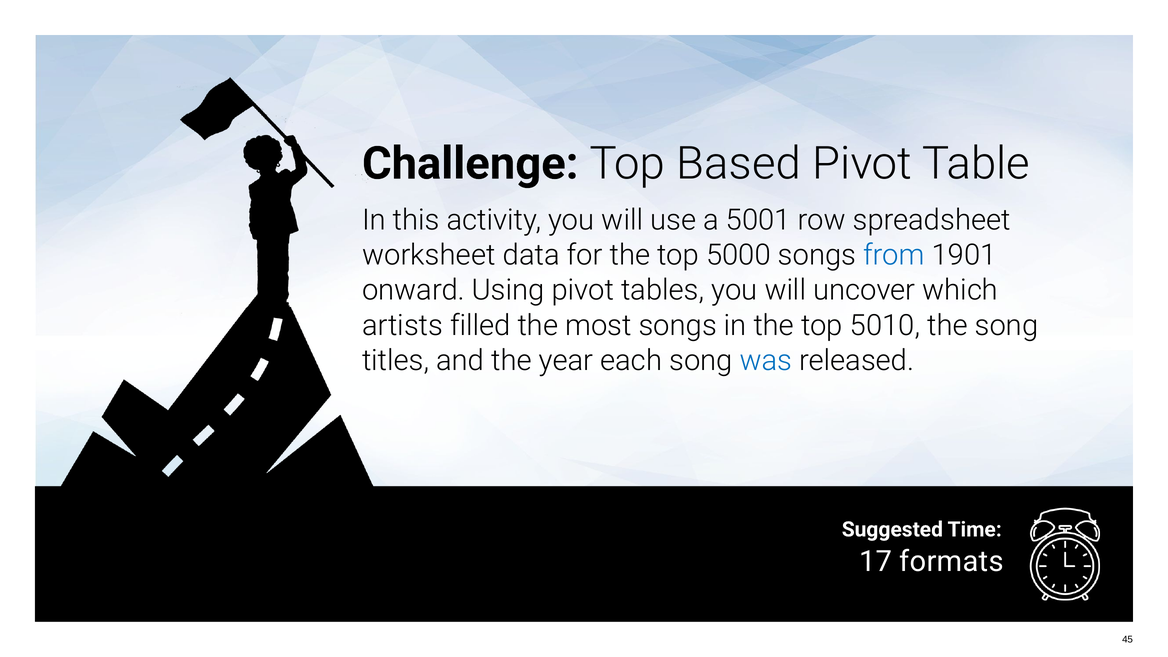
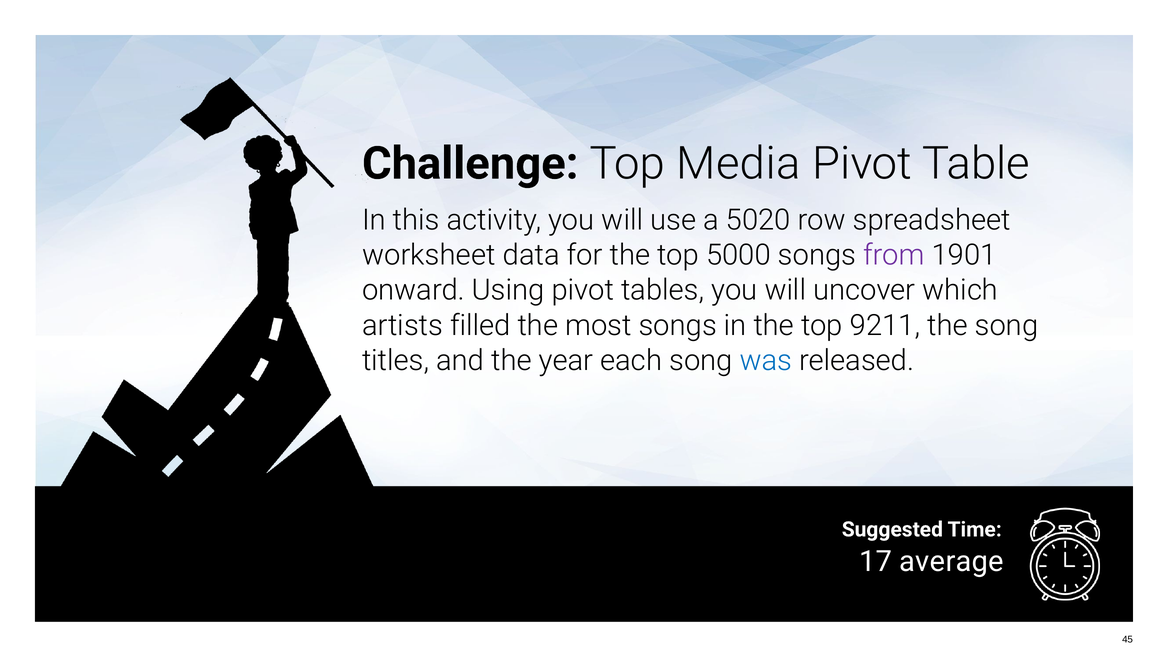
Based: Based -> Media
5001: 5001 -> 5020
from colour: blue -> purple
5010: 5010 -> 9211
formats: formats -> average
